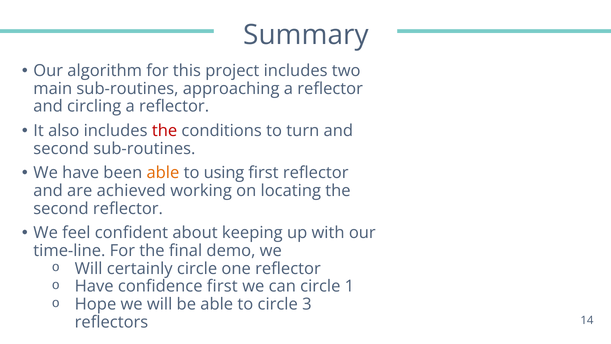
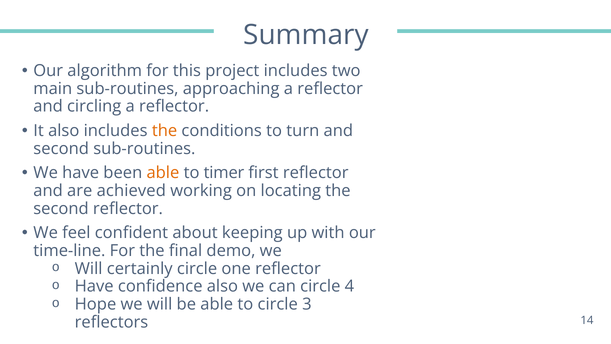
the at (165, 131) colour: red -> orange
using: using -> timer
confidence first: first -> also
1: 1 -> 4
